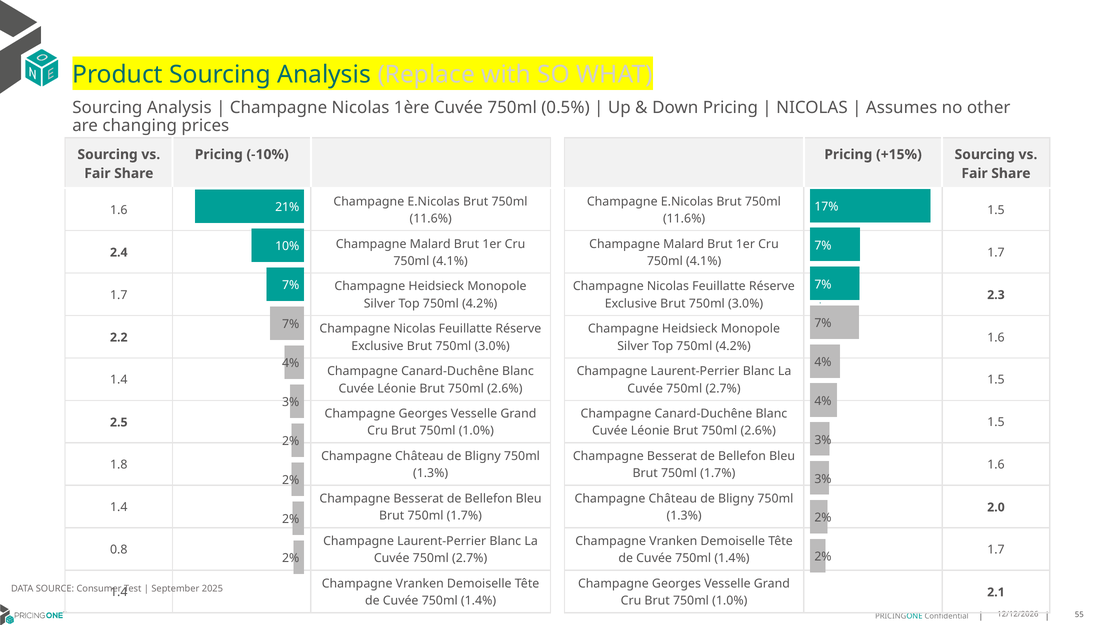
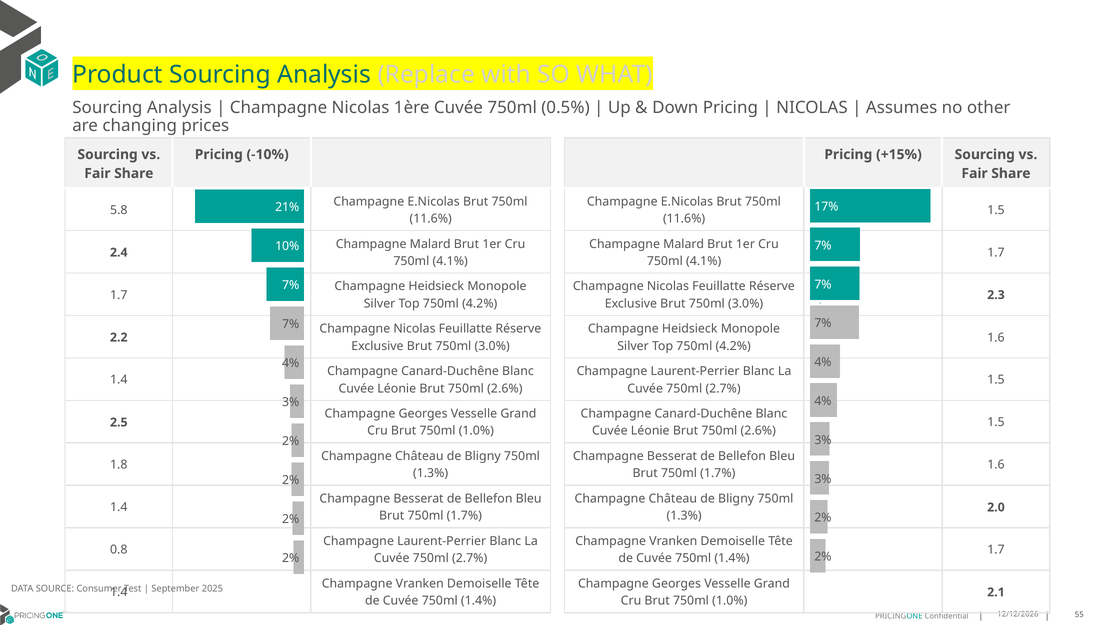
1.6 at (119, 210): 1.6 -> 5.8
